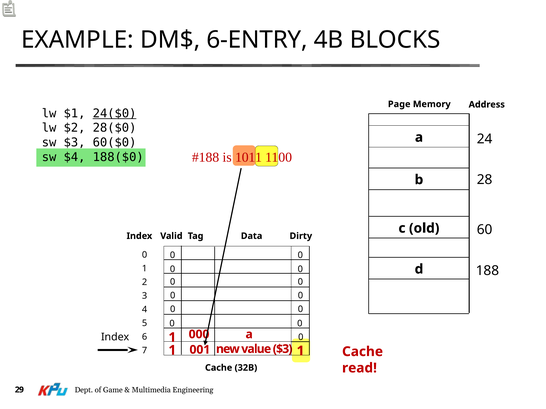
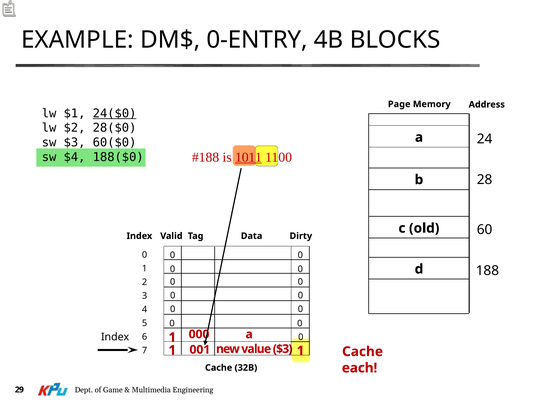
6-ENTRY: 6-ENTRY -> 0-ENTRY
1011 underline: none -> present
read: read -> each
